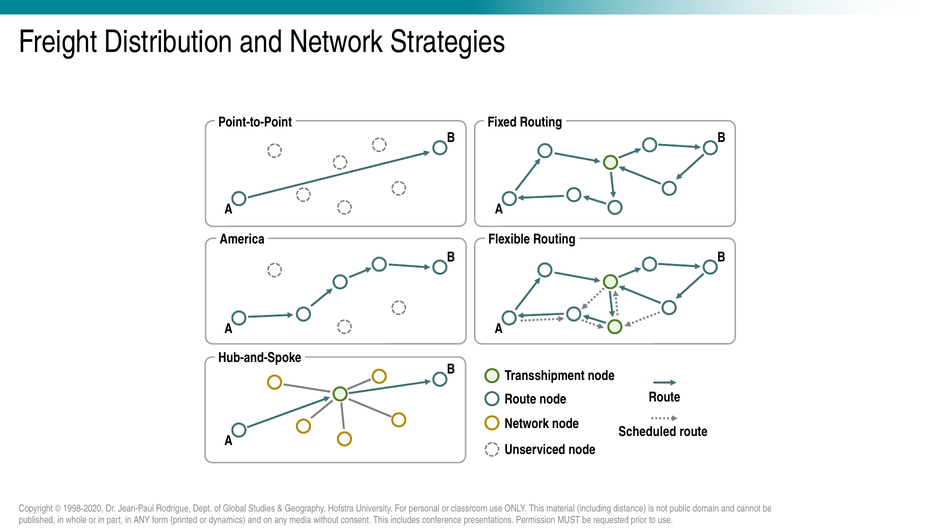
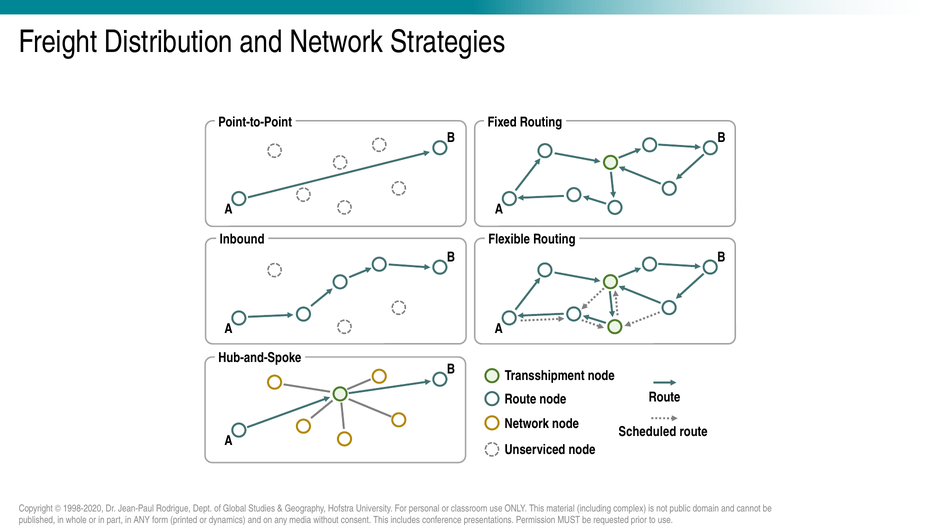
America: America -> Inbound
distance: distance -> complex
